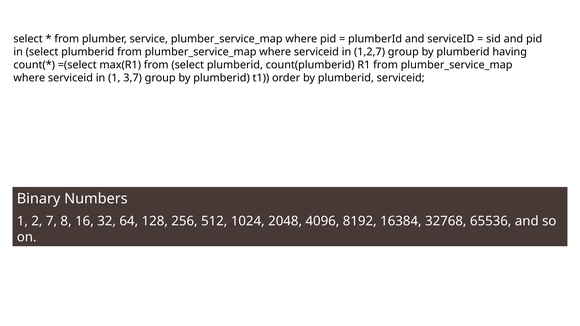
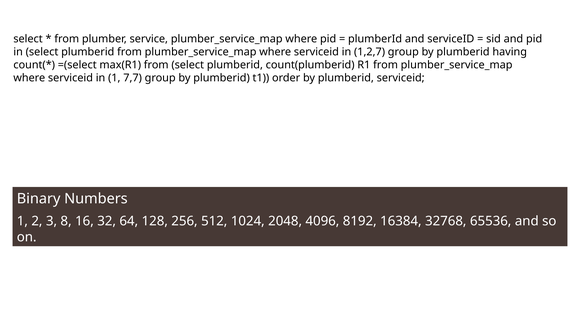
3,7: 3,7 -> 7,7
7: 7 -> 3
